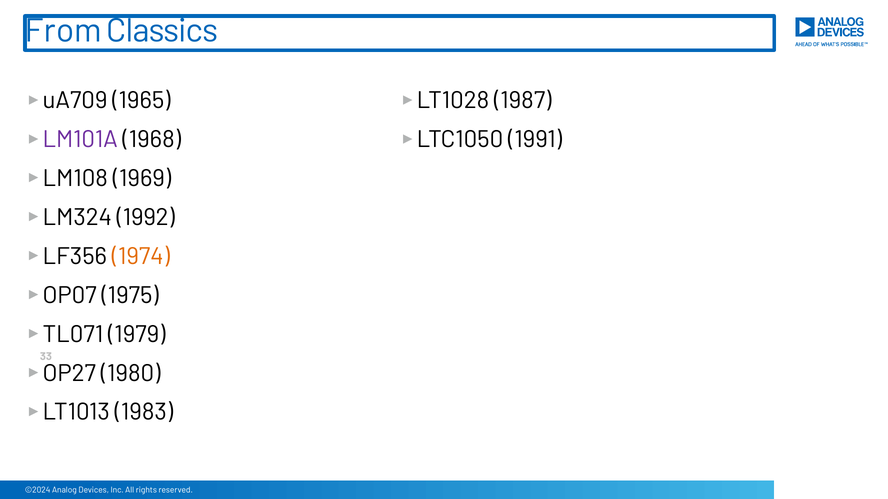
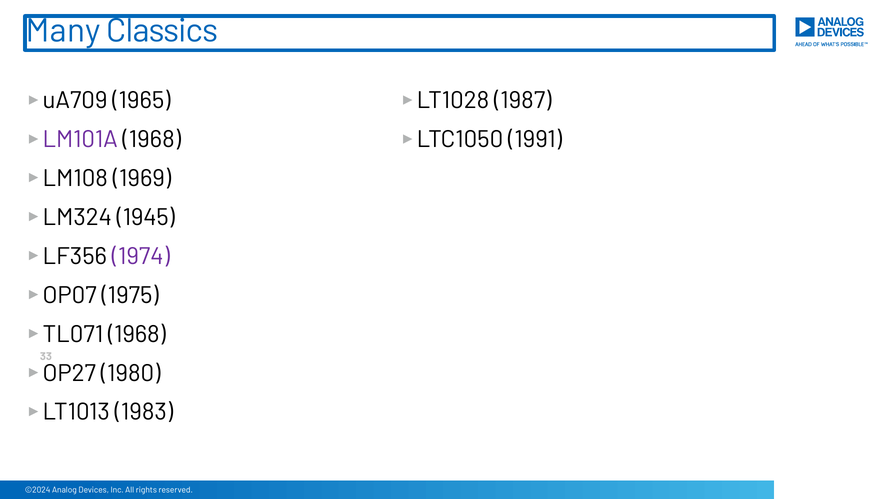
From: From -> Many
1992: 1992 -> 1945
1974 colour: orange -> purple
TL071 1979: 1979 -> 1968
